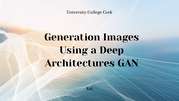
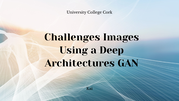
Generation: Generation -> Challenges
